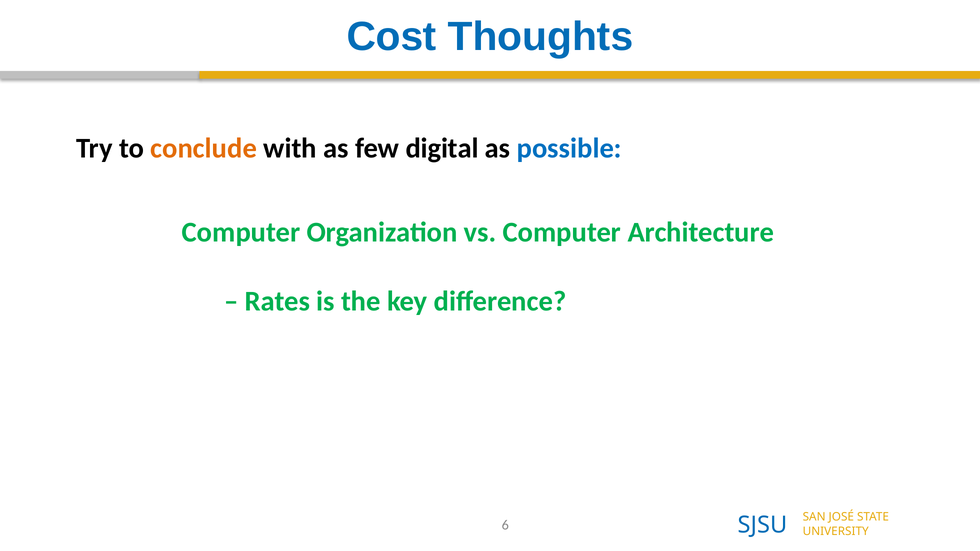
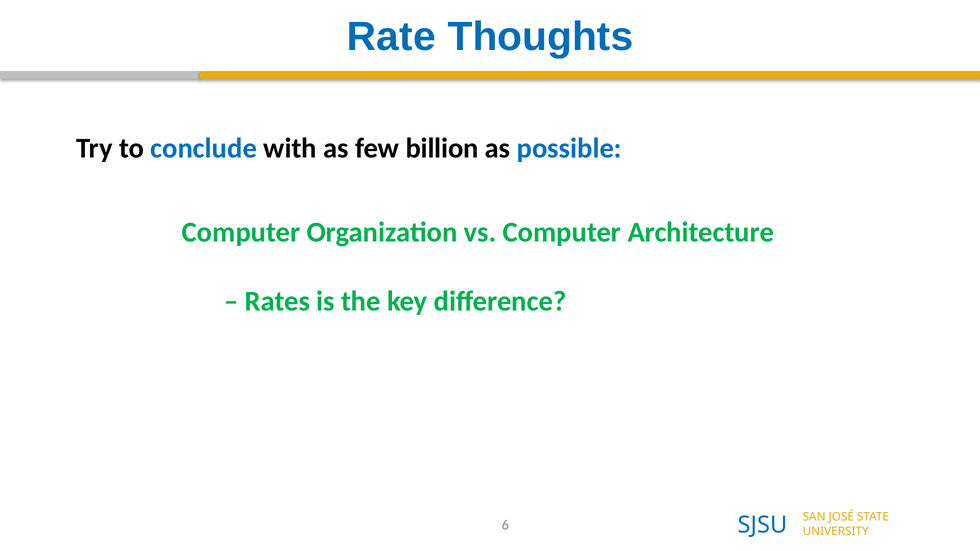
Cost: Cost -> Rate
conclude colour: orange -> blue
digital: digital -> billion
